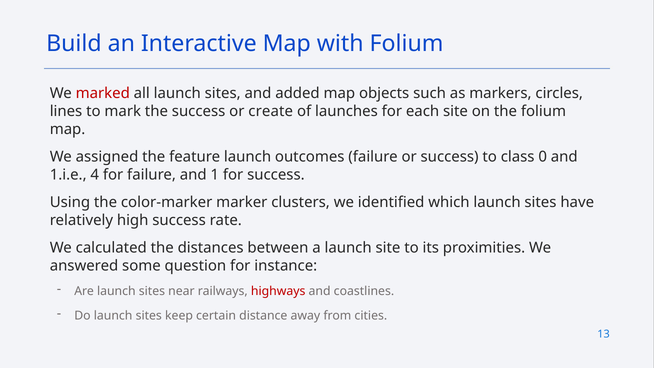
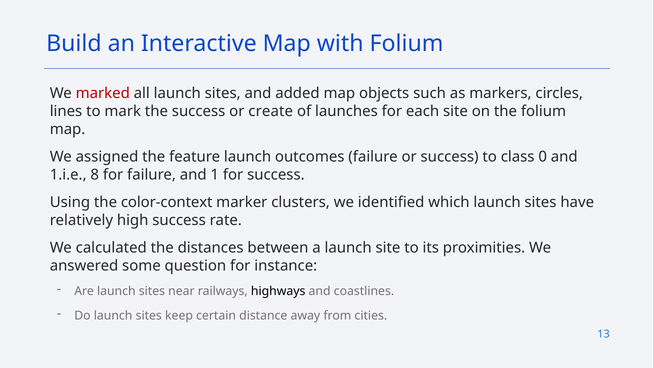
4: 4 -> 8
color-marker: color-marker -> color-context
highways colour: red -> black
